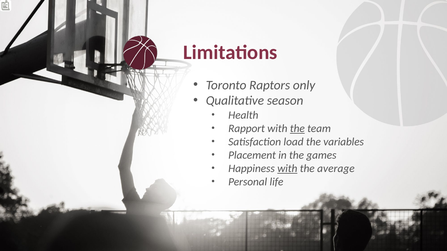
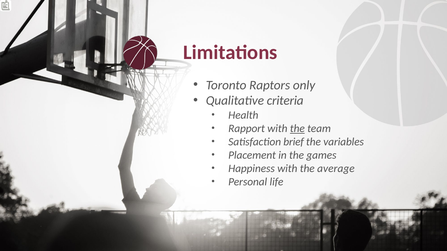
season: season -> criteria
load: load -> brief
with at (287, 169) underline: present -> none
